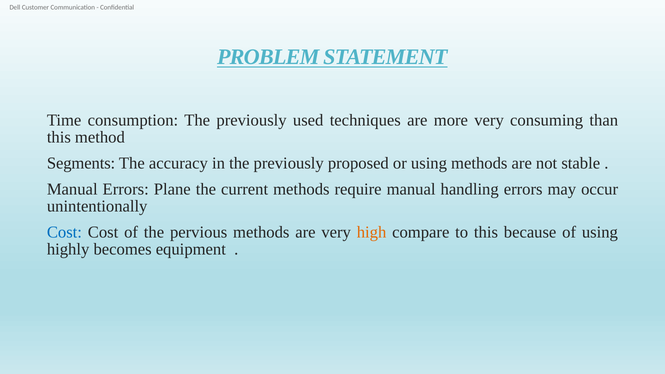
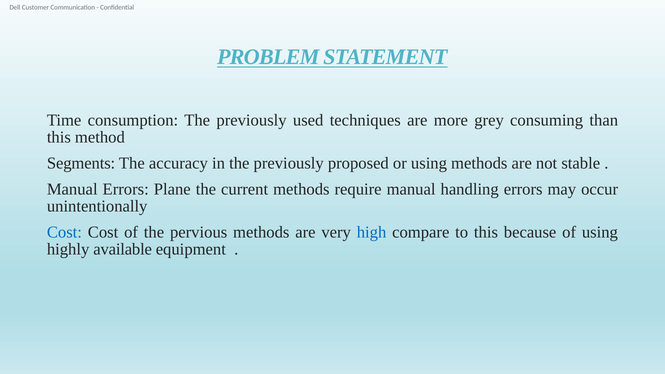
more very: very -> grey
high colour: orange -> blue
becomes: becomes -> available
